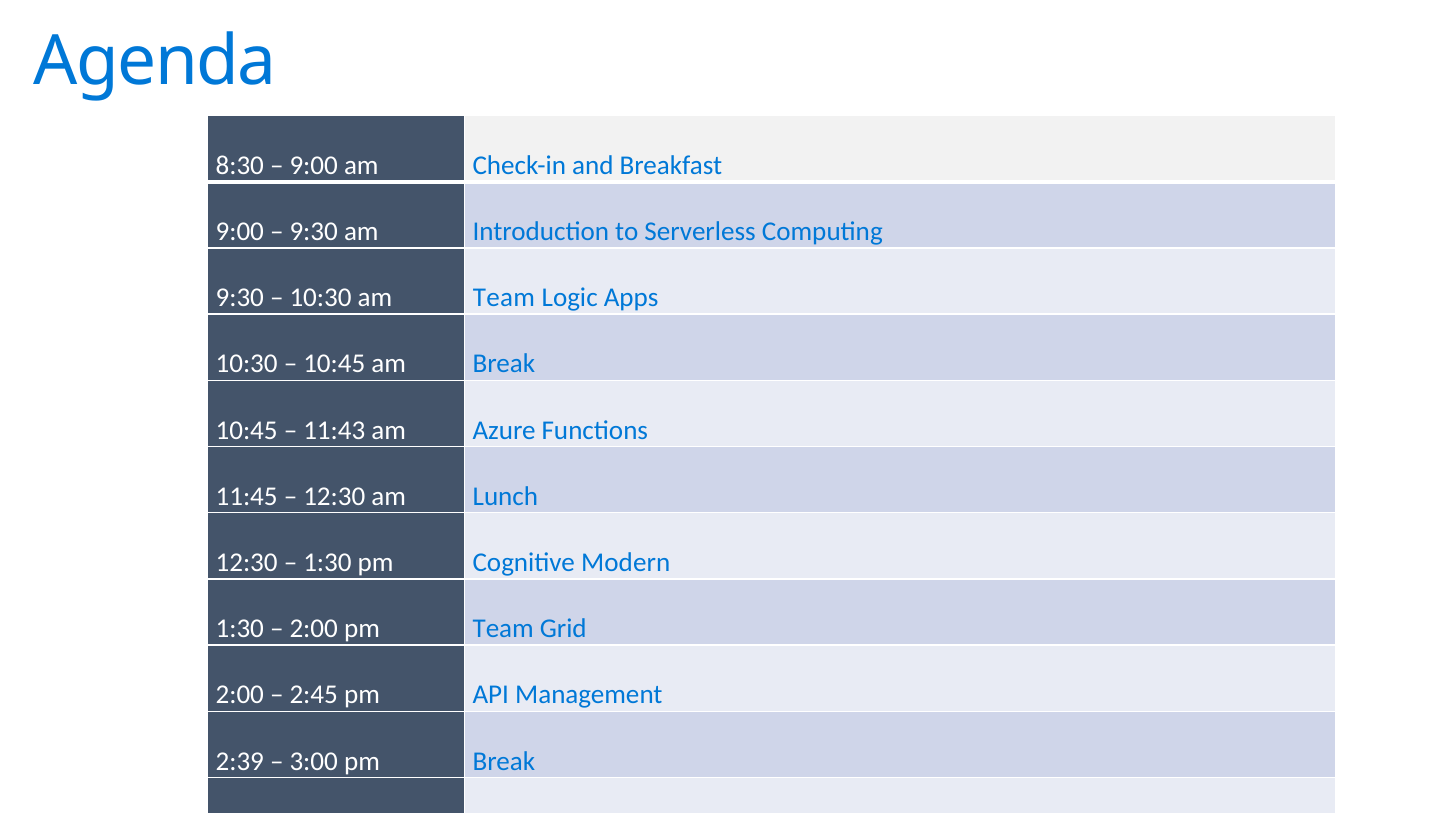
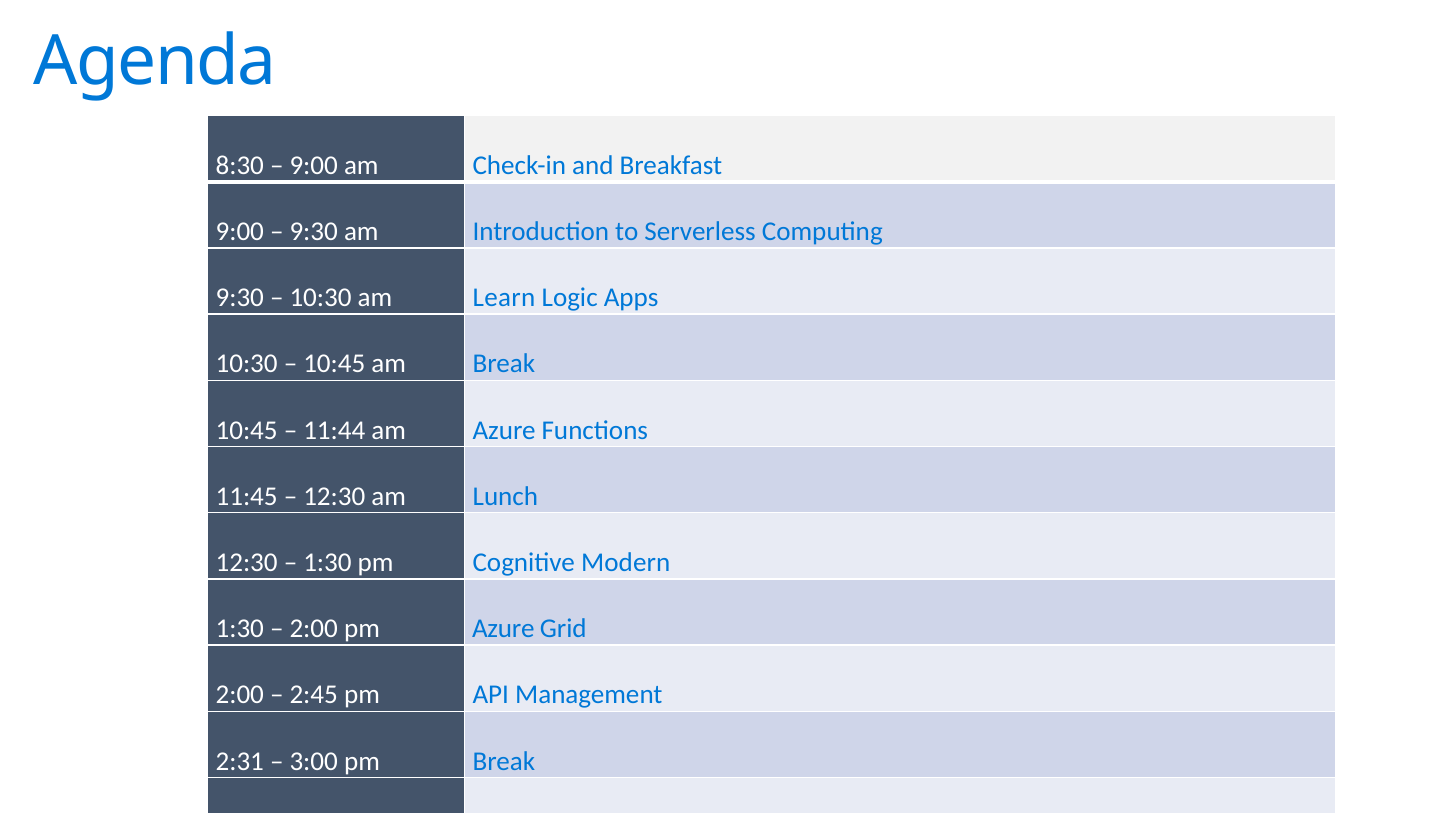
am Team: Team -> Learn
11:43: 11:43 -> 11:44
pm Team: Team -> Azure
2:39: 2:39 -> 2:31
